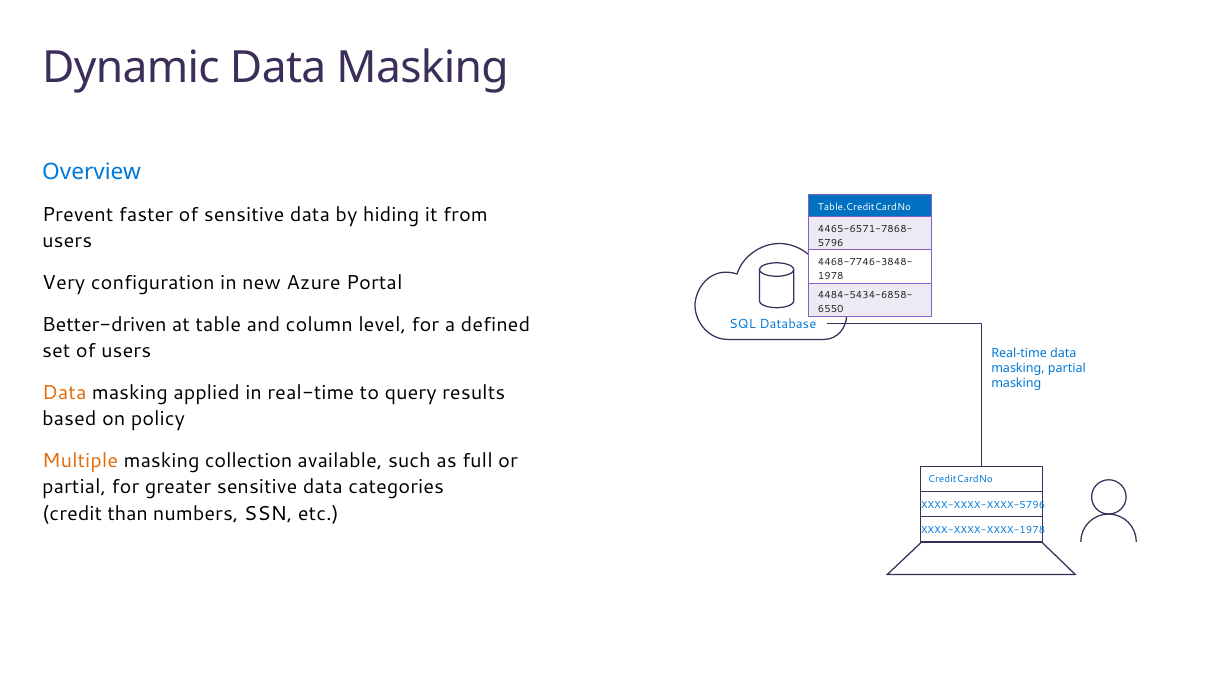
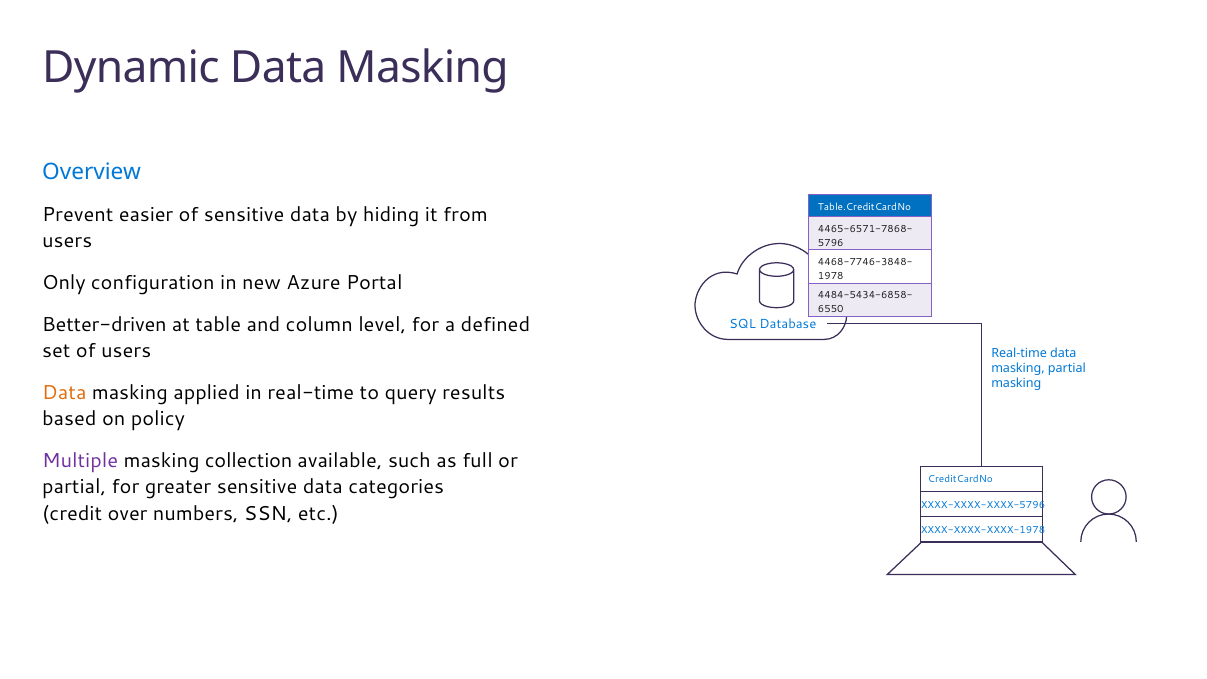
faster: faster -> easier
Very: Very -> Only
Multiple colour: orange -> purple
than: than -> over
